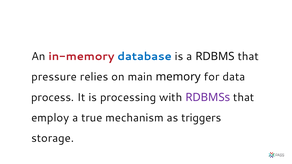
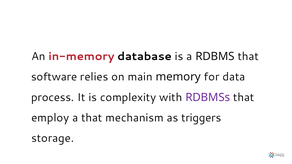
database colour: blue -> black
pressure: pressure -> software
processing: processing -> complexity
a true: true -> that
